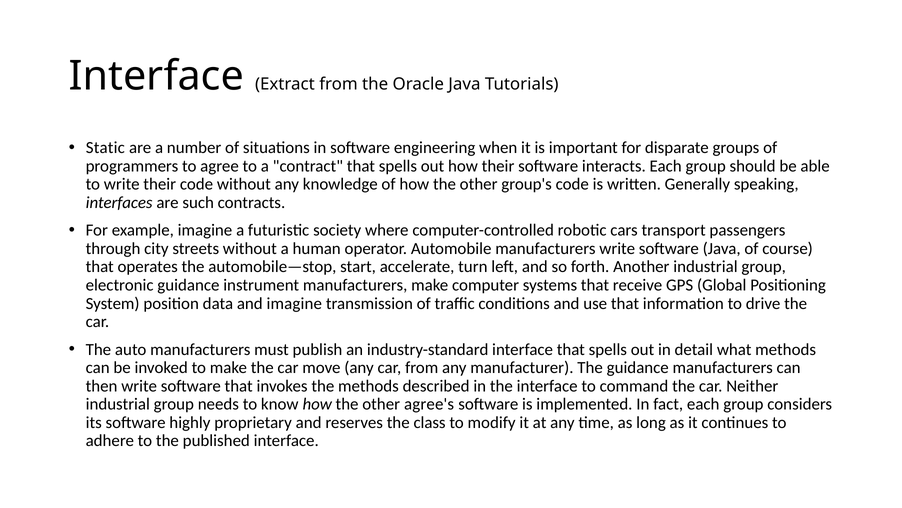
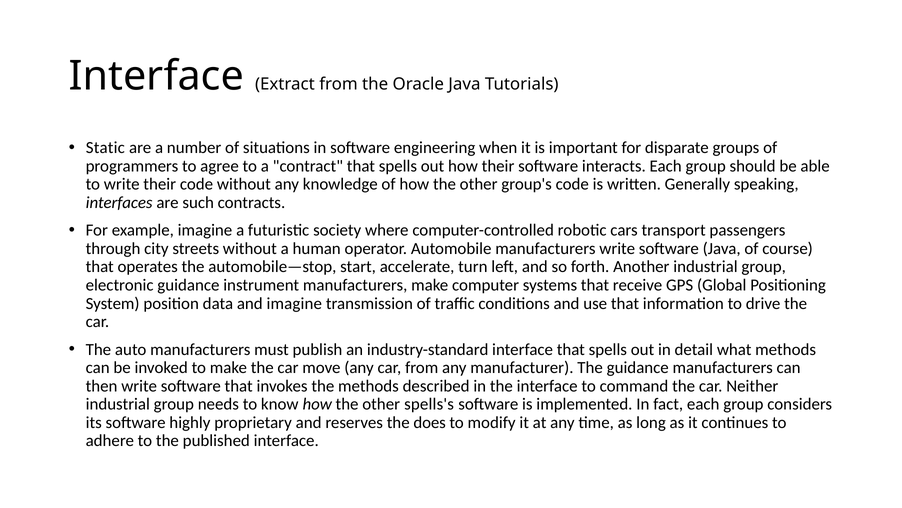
agree's: agree's -> spells's
class: class -> does
